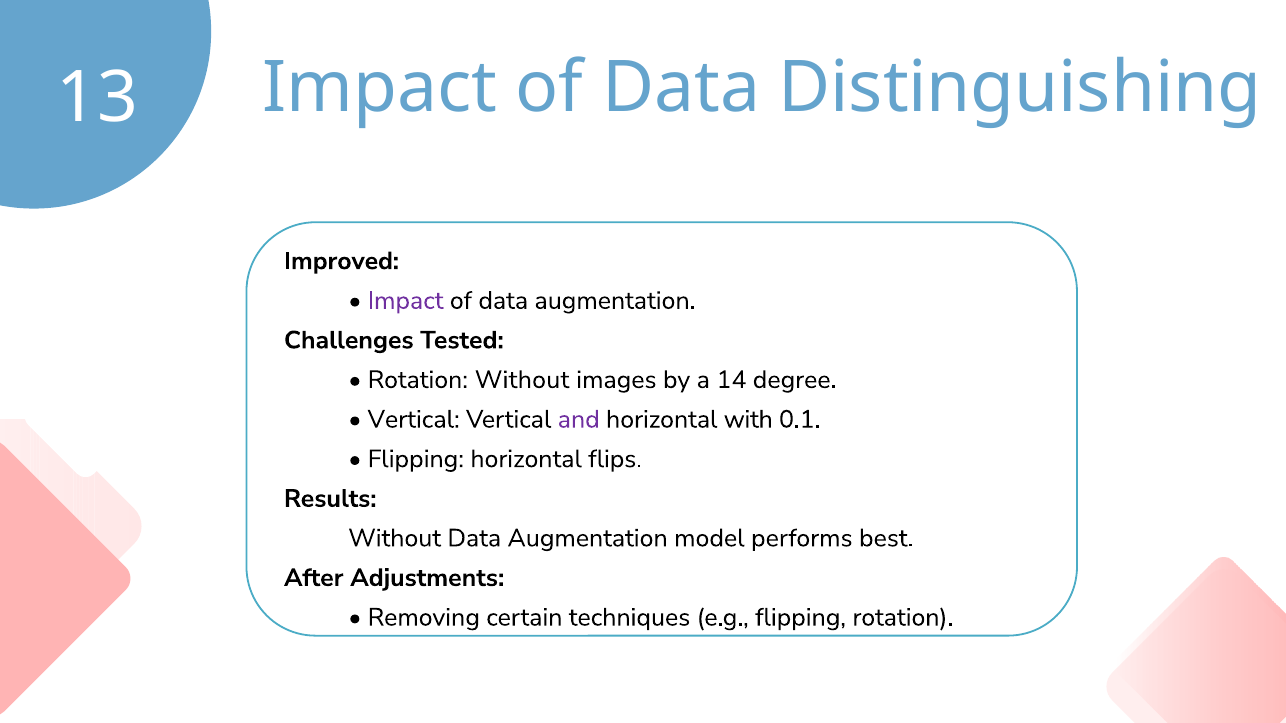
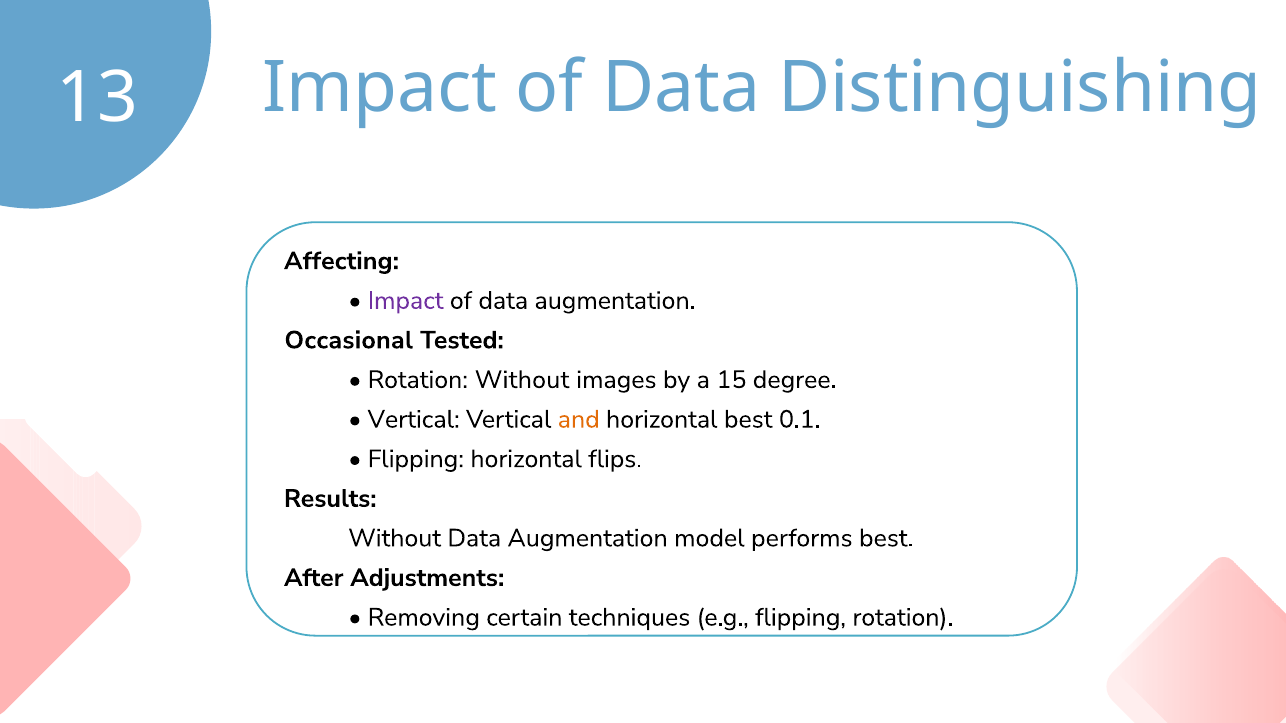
Improved: Improved -> Affecting
Challenges: Challenges -> Occasional
14: 14 -> 15
and colour: purple -> orange
horizontal with: with -> best
